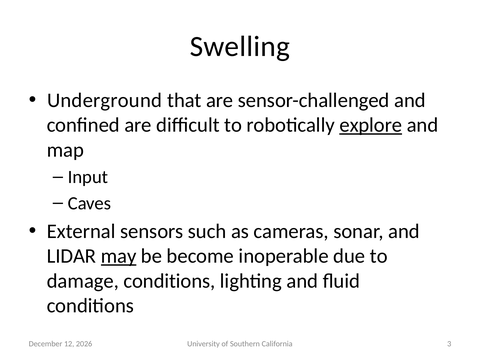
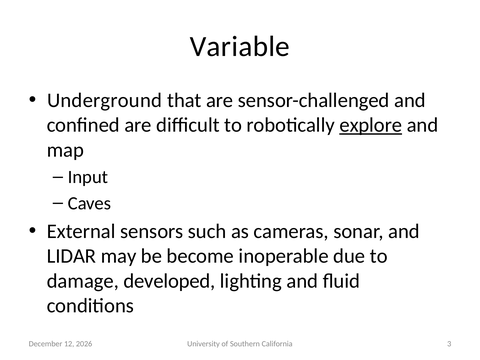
Swelling: Swelling -> Variable
may underline: present -> none
damage conditions: conditions -> developed
